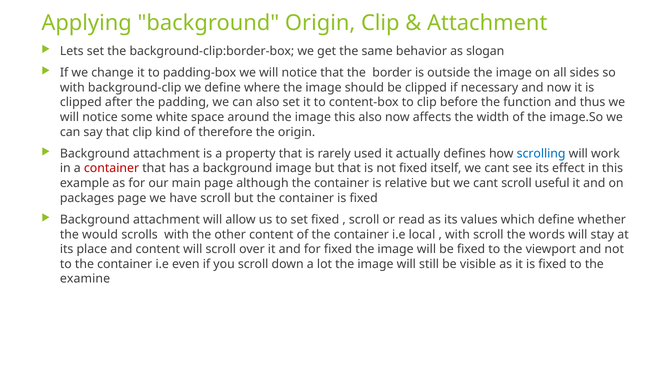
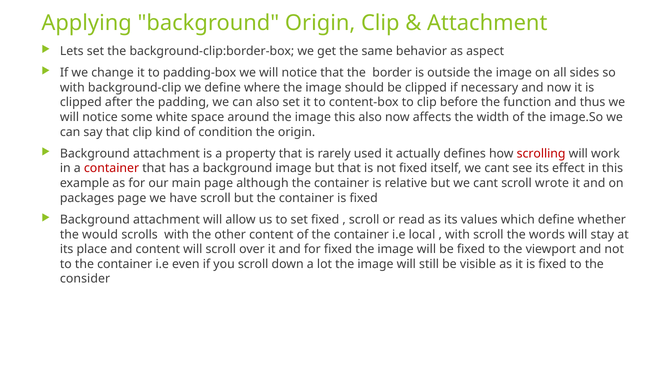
slogan: slogan -> aspect
therefore: therefore -> condition
scrolling colour: blue -> red
useful: useful -> wrote
examine: examine -> consider
